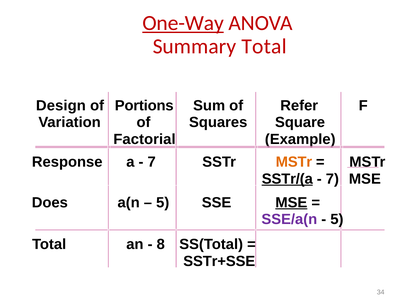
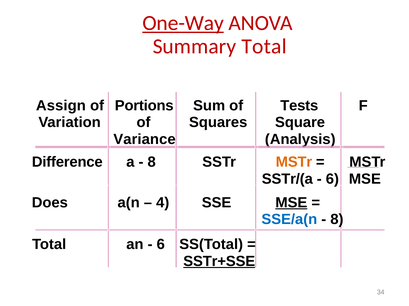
Design: Design -> Assign
Refer: Refer -> Tests
Factorial: Factorial -> Variance
Example: Example -> Analysis
Response: Response -> Difference
7 at (152, 162): 7 -> 8
SSTr/(a underline: present -> none
7 at (332, 179): 7 -> 6
5 at (163, 203): 5 -> 4
SSE/a(n colour: purple -> blue
5 at (337, 220): 5 -> 8
8 at (161, 245): 8 -> 6
SSTr+SSE underline: none -> present
